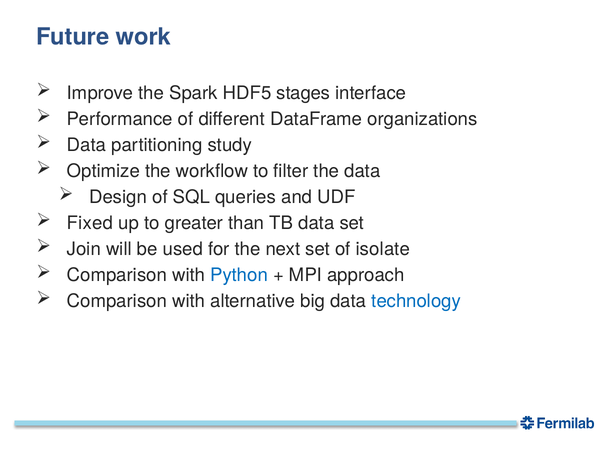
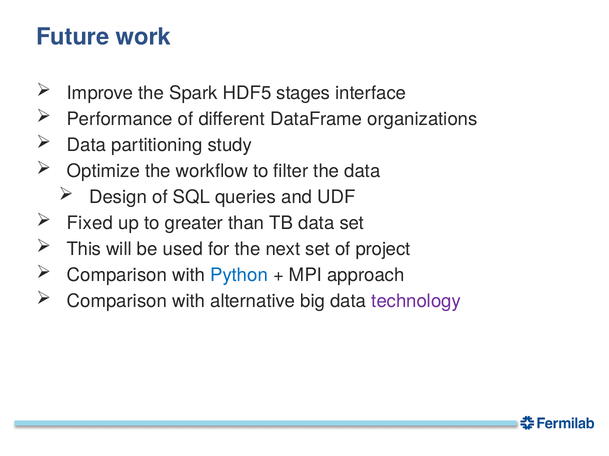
Join: Join -> This
isolate: isolate -> project
technology colour: blue -> purple
